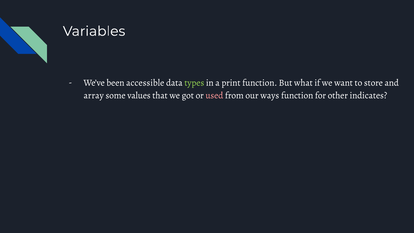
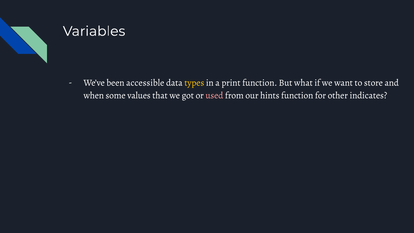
types colour: light green -> yellow
array: array -> when
ways: ways -> hints
